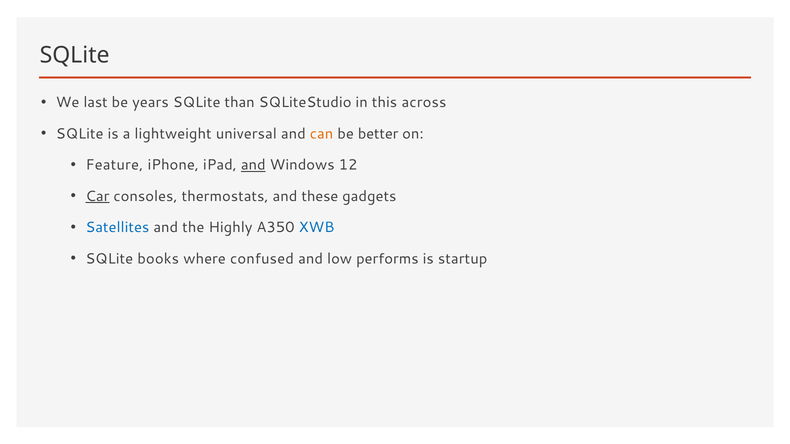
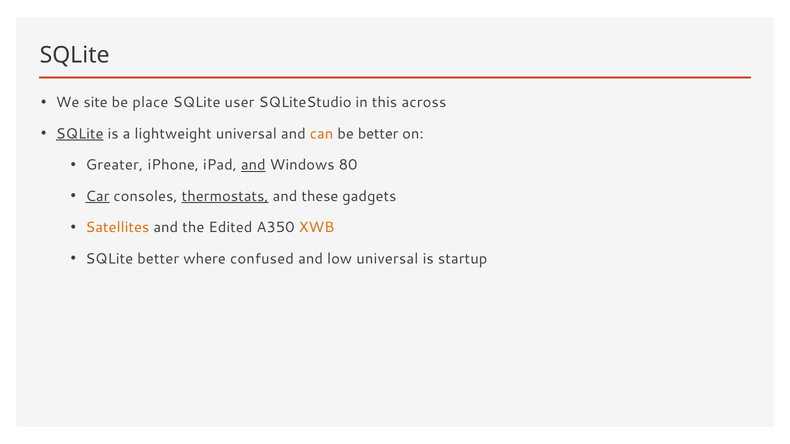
last: last -> site
years: years -> place
than: than -> user
SQLite at (80, 134) underline: none -> present
Feature: Feature -> Greater
12: 12 -> 80
thermostats underline: none -> present
Satellites colour: blue -> orange
Highly: Highly -> Edited
XWB colour: blue -> orange
SQLite books: books -> better
low performs: performs -> universal
